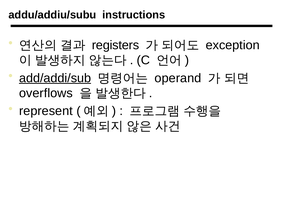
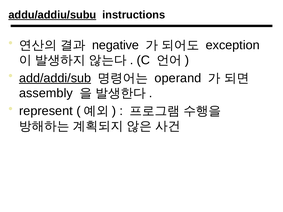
addu/addiu/subu underline: none -> present
registers: registers -> negative
overflows: overflows -> assembly
